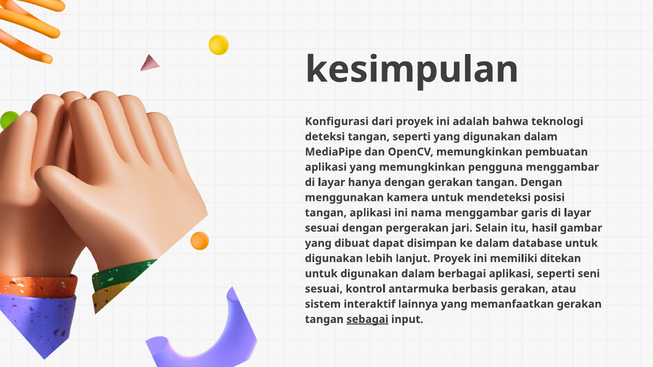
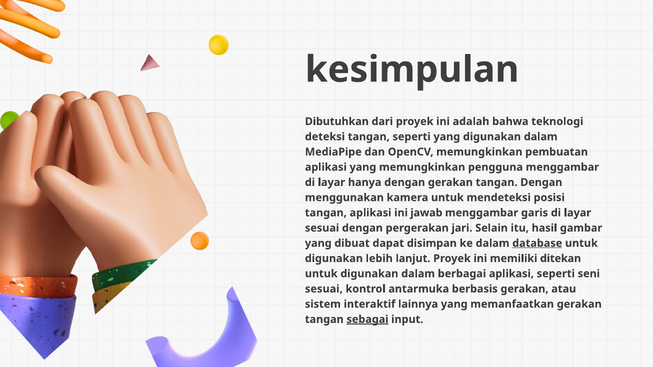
Konfigurasi: Konfigurasi -> Dibutuhkan
nama: nama -> jawab
database underline: none -> present
